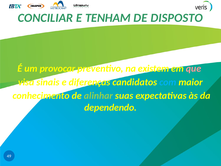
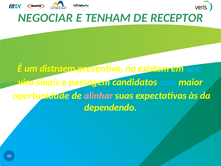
CONCILIAR: CONCILIAR -> NEGOCIAR
DISPOSTO: DISPOSTO -> RECEPTOR
provocar: provocar -> distraem
que colour: pink -> light blue
diferenças: diferenças -> passagem
conhecimento: conhecimento -> oportunidade
alinhar colour: light green -> pink
